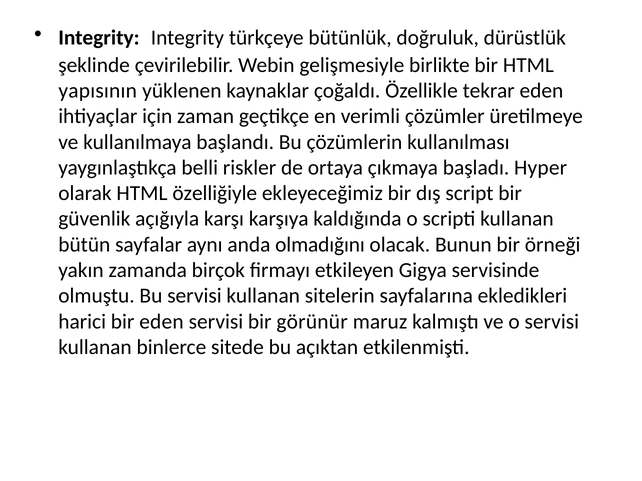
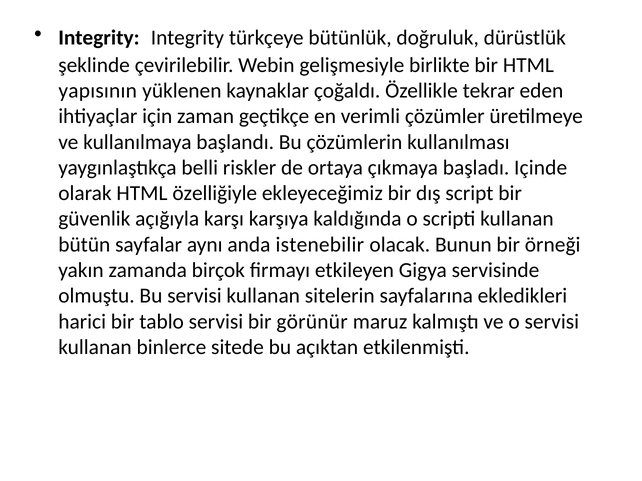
Hyper: Hyper -> Içinde
olmadığını: olmadığını -> istenebilir
bir eden: eden -> tablo
